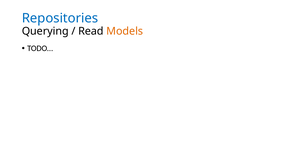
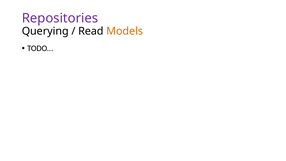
Repositories colour: blue -> purple
